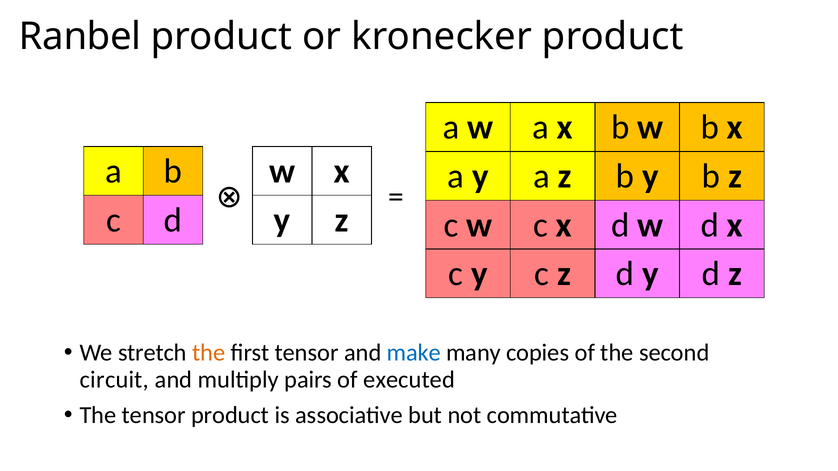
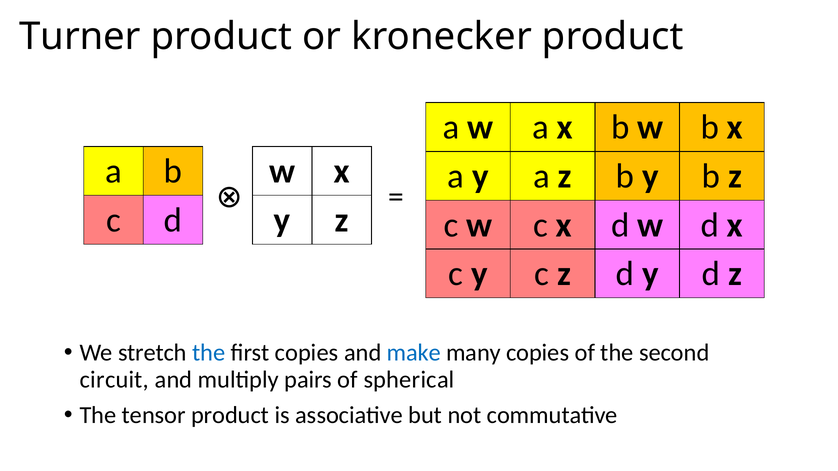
Ranbel: Ranbel -> Turner
the at (209, 353) colour: orange -> blue
first tensor: tensor -> copies
executed: executed -> spherical
